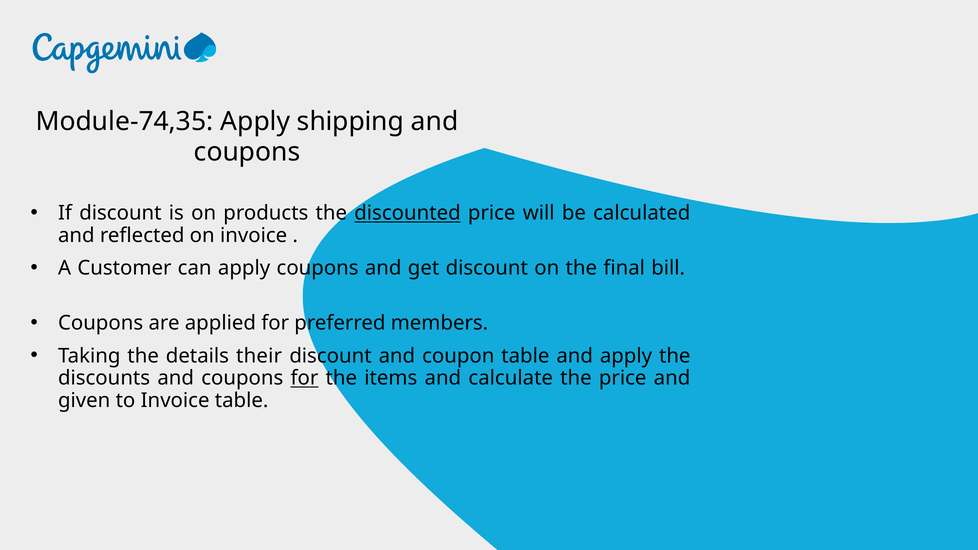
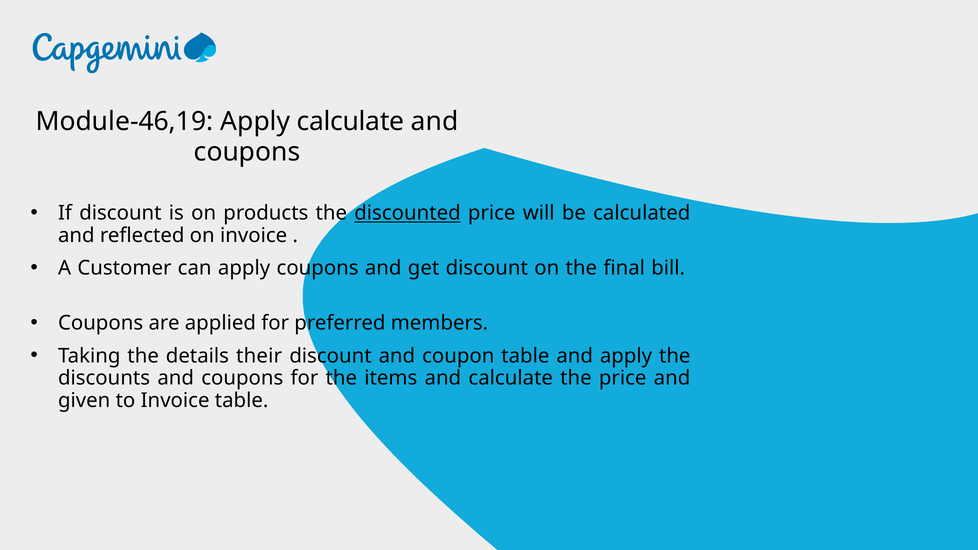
Module-74,35: Module-74,35 -> Module-46,19
Apply shipping: shipping -> calculate
for at (304, 378) underline: present -> none
